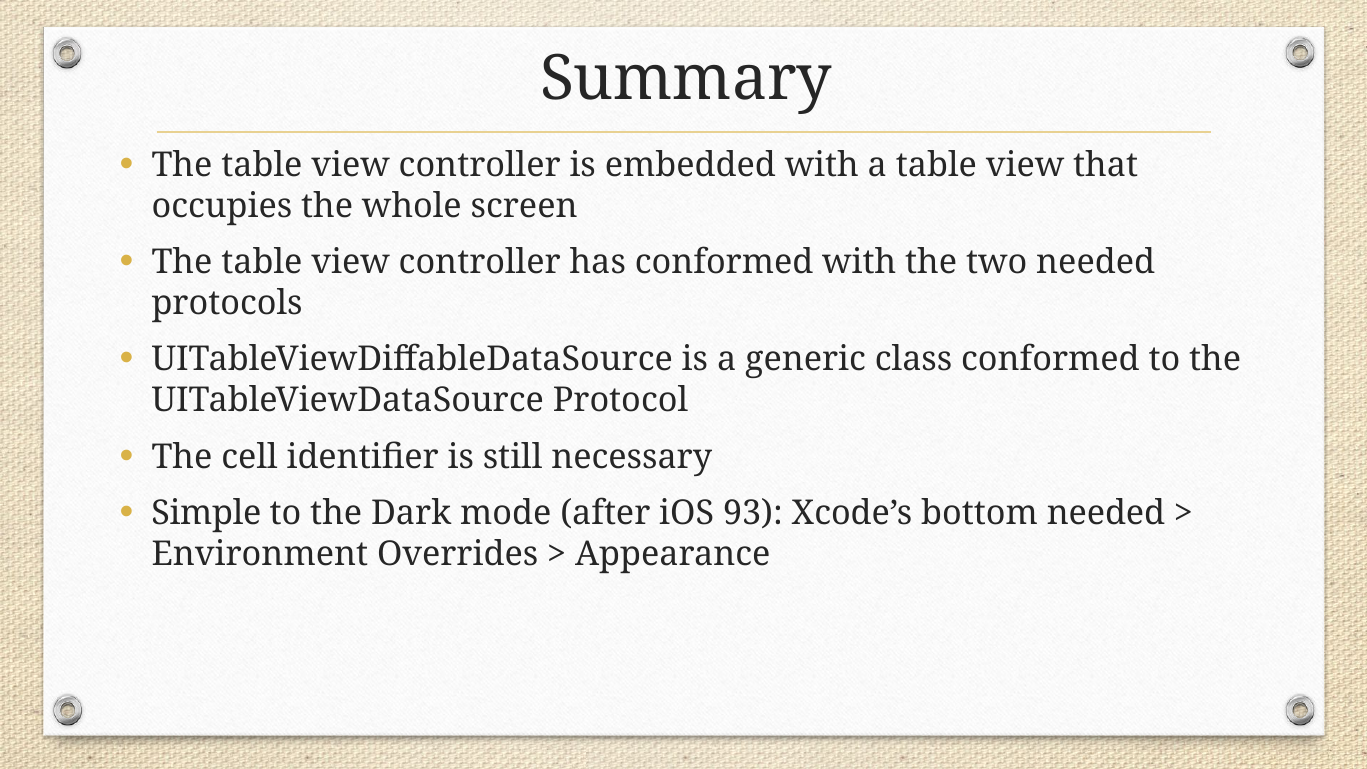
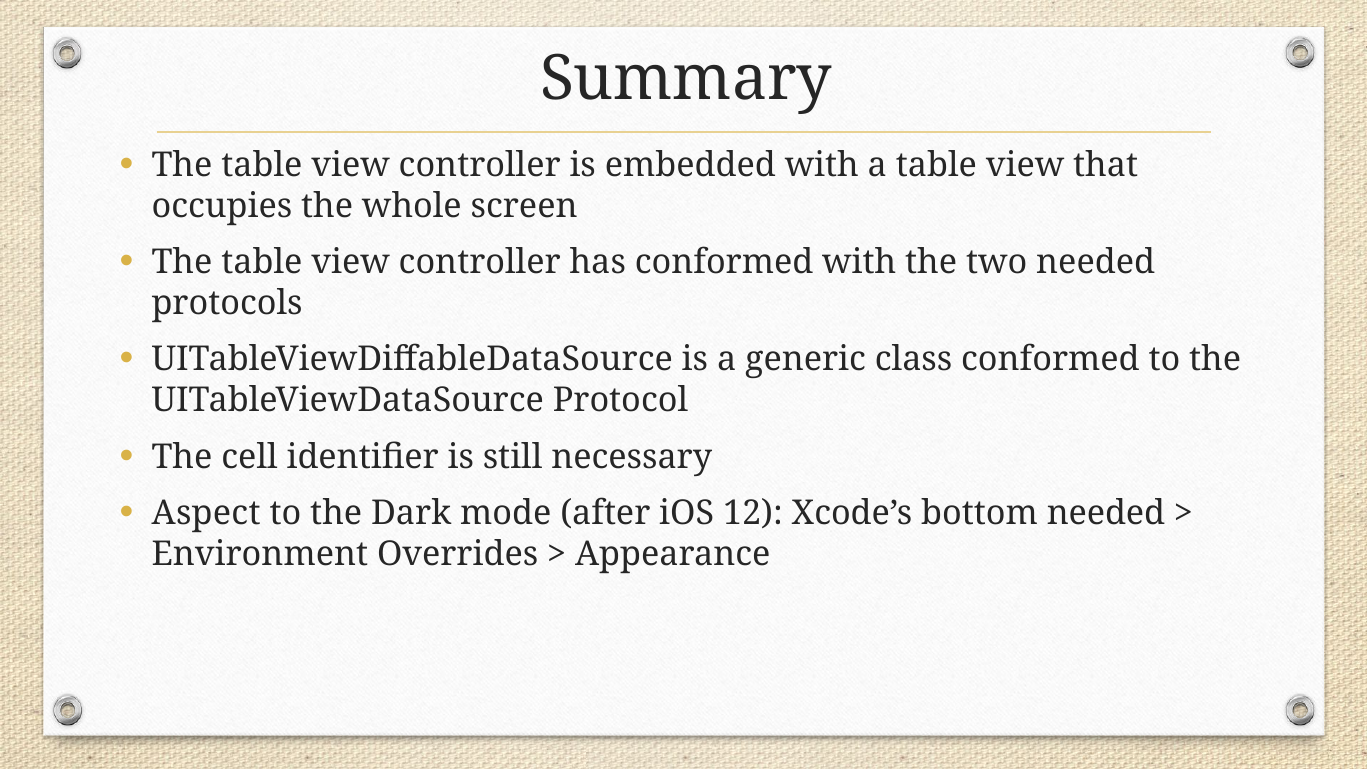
Simple: Simple -> Aspect
93: 93 -> 12
